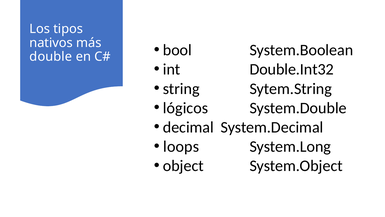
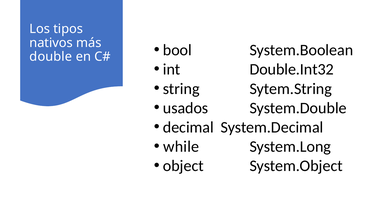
lógicos: lógicos -> usados
loops: loops -> while
